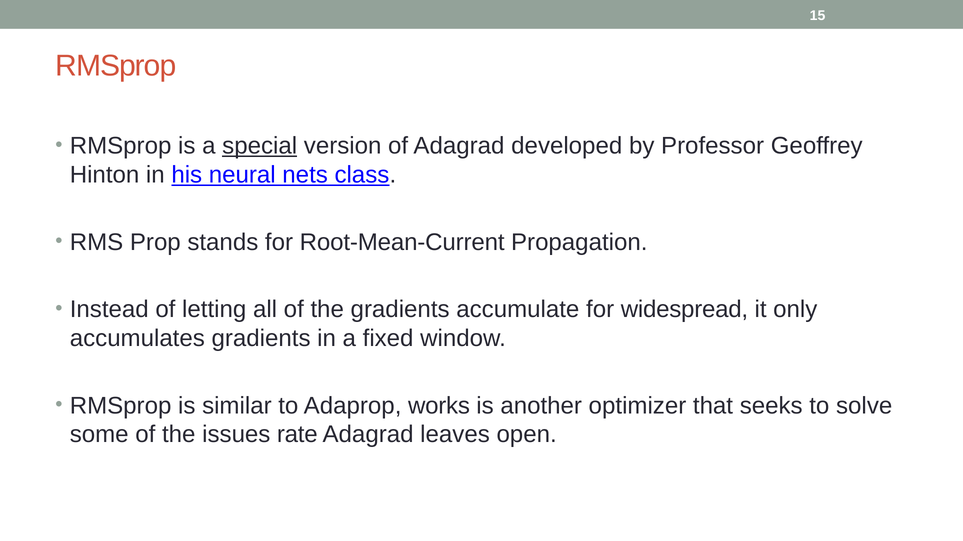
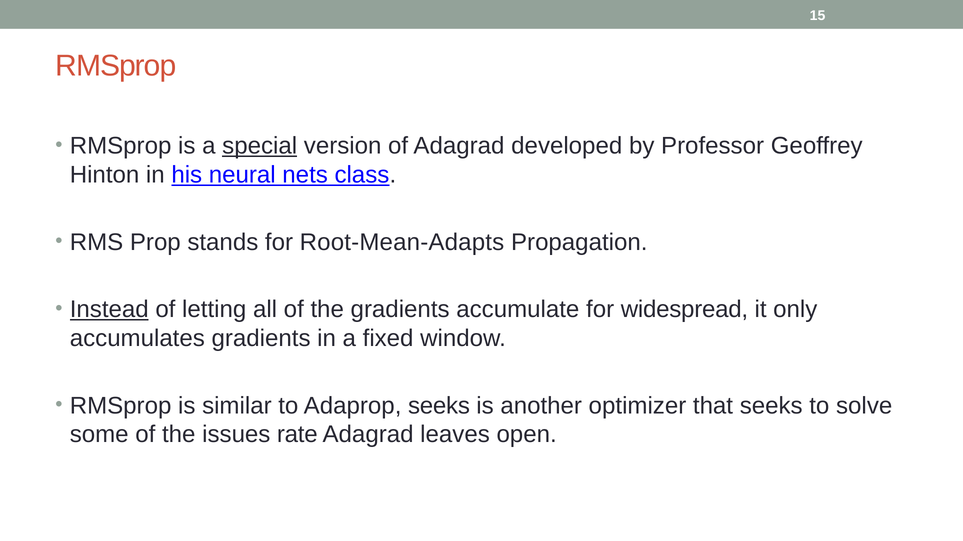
Root-Mean-Current: Root-Mean-Current -> Root-Mean-Adapts
Instead underline: none -> present
Adaprop works: works -> seeks
